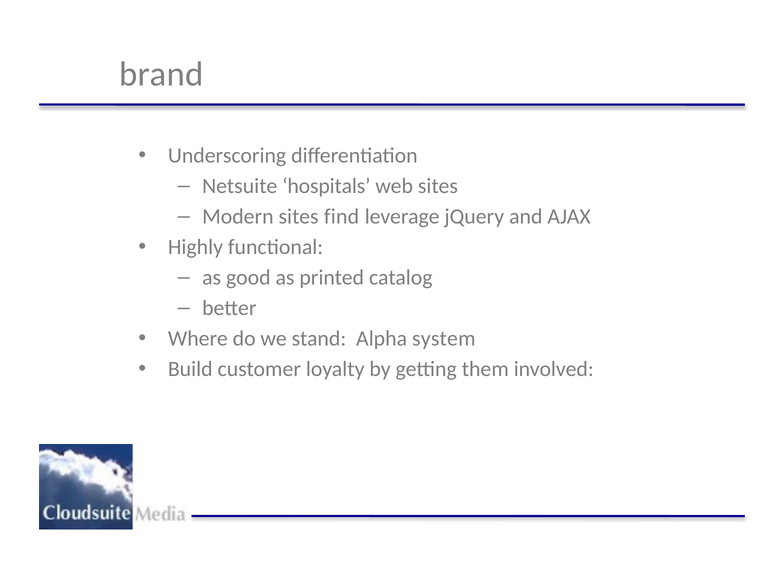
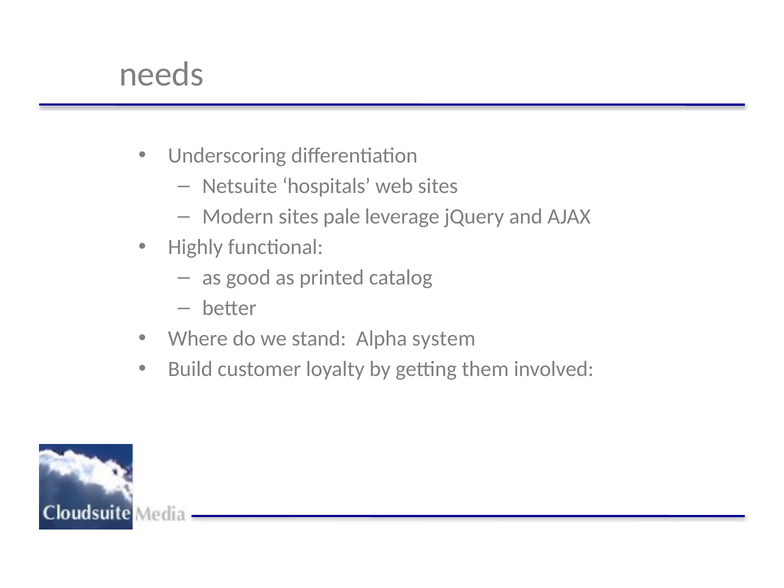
brand: brand -> needs
find: find -> pale
